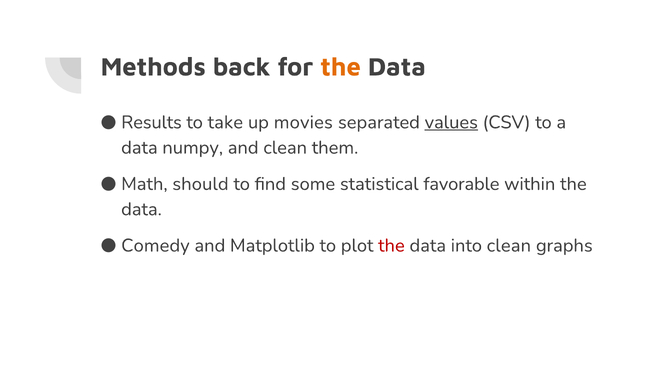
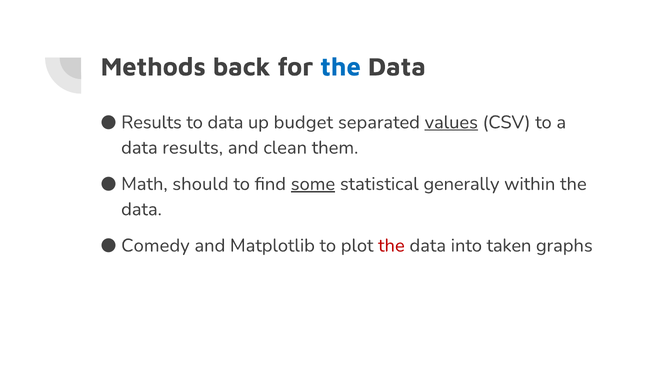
the at (341, 67) colour: orange -> blue
to take: take -> data
movies: movies -> budget
data numpy: numpy -> results
some underline: none -> present
favorable: favorable -> generally
into clean: clean -> taken
